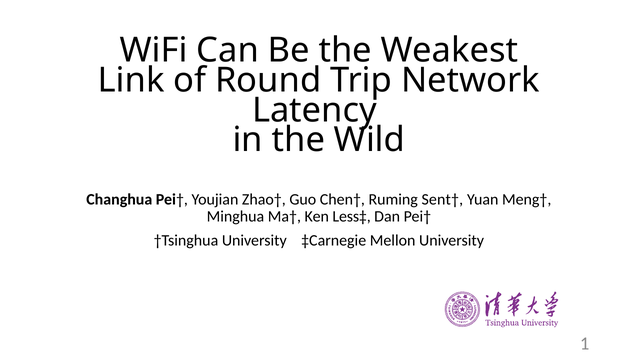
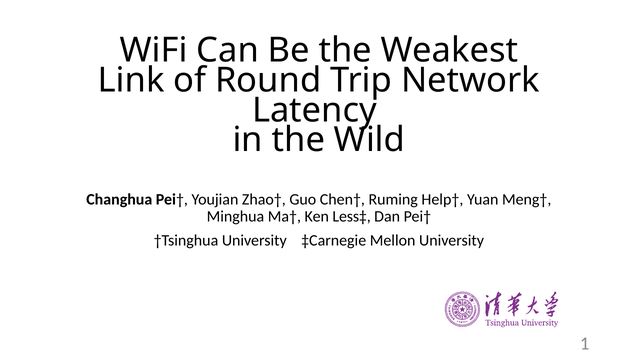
Sent†: Sent† -> Help†
